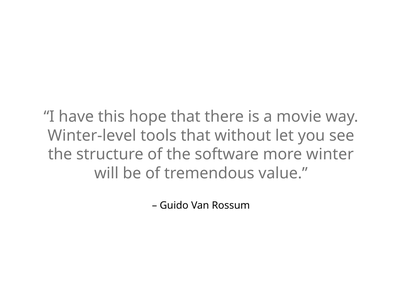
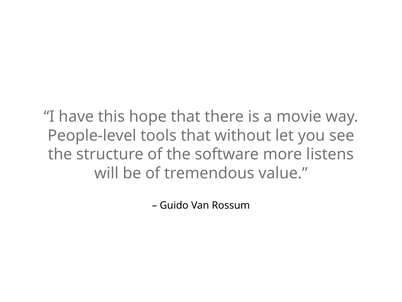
Winter-level: Winter-level -> People-level
winter: winter -> listens
